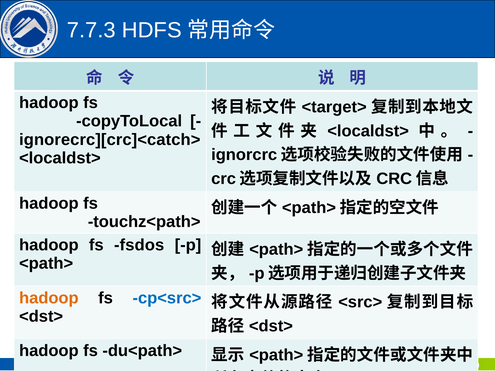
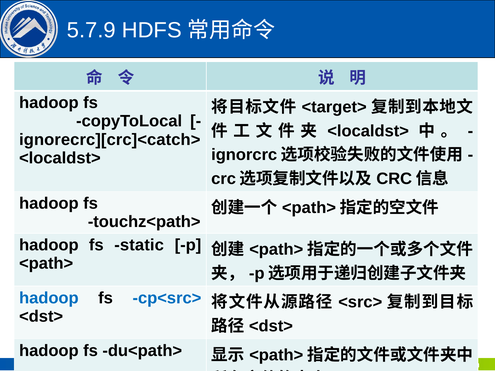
7.7.3: 7.7.3 -> 5.7.9
fsdos: fsdos -> static
hadoop at (49, 298) colour: orange -> blue
